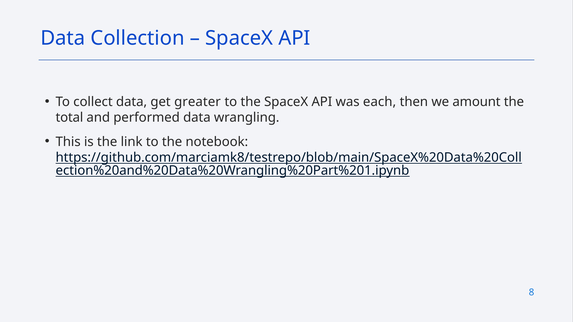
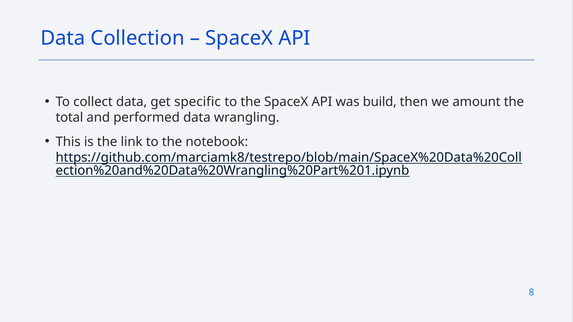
greater: greater -> specific
each: each -> build
